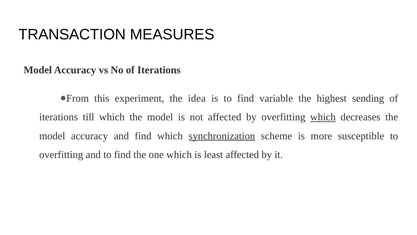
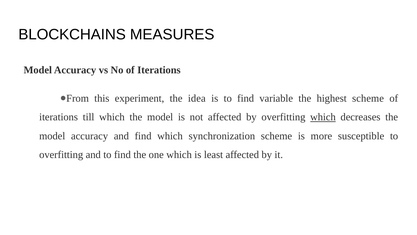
TRANSACTION: TRANSACTION -> BLOCKCHAINS
highest sending: sending -> scheme
synchronization underline: present -> none
